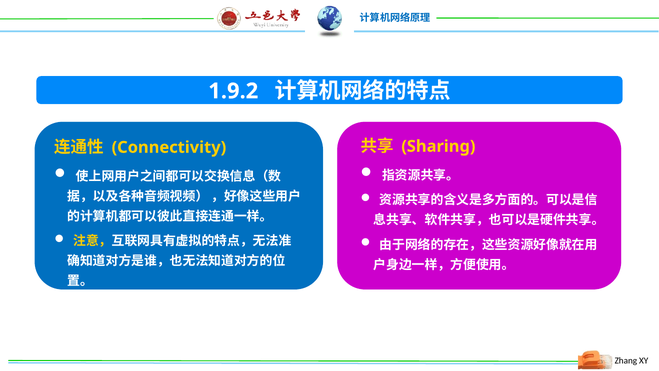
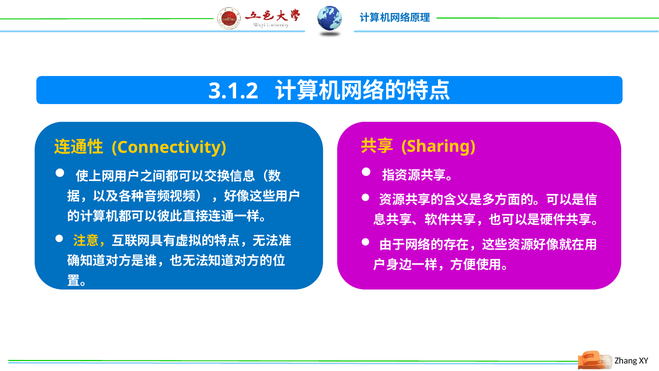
1.9.2: 1.9.2 -> 3.1.2
